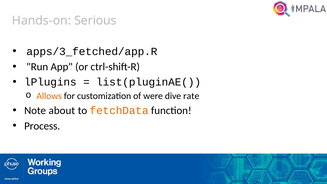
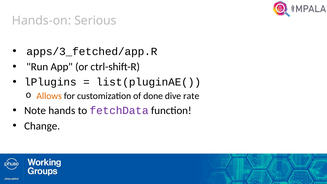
were: were -> done
about: about -> hands
fetchData colour: orange -> purple
Process: Process -> Change
